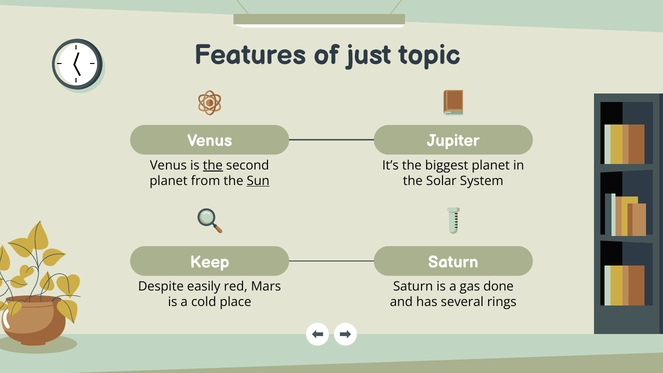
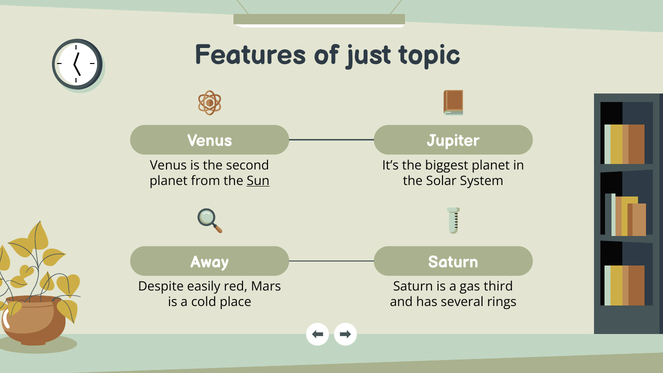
the at (213, 165) underline: present -> none
Keep: Keep -> Away
done: done -> third
